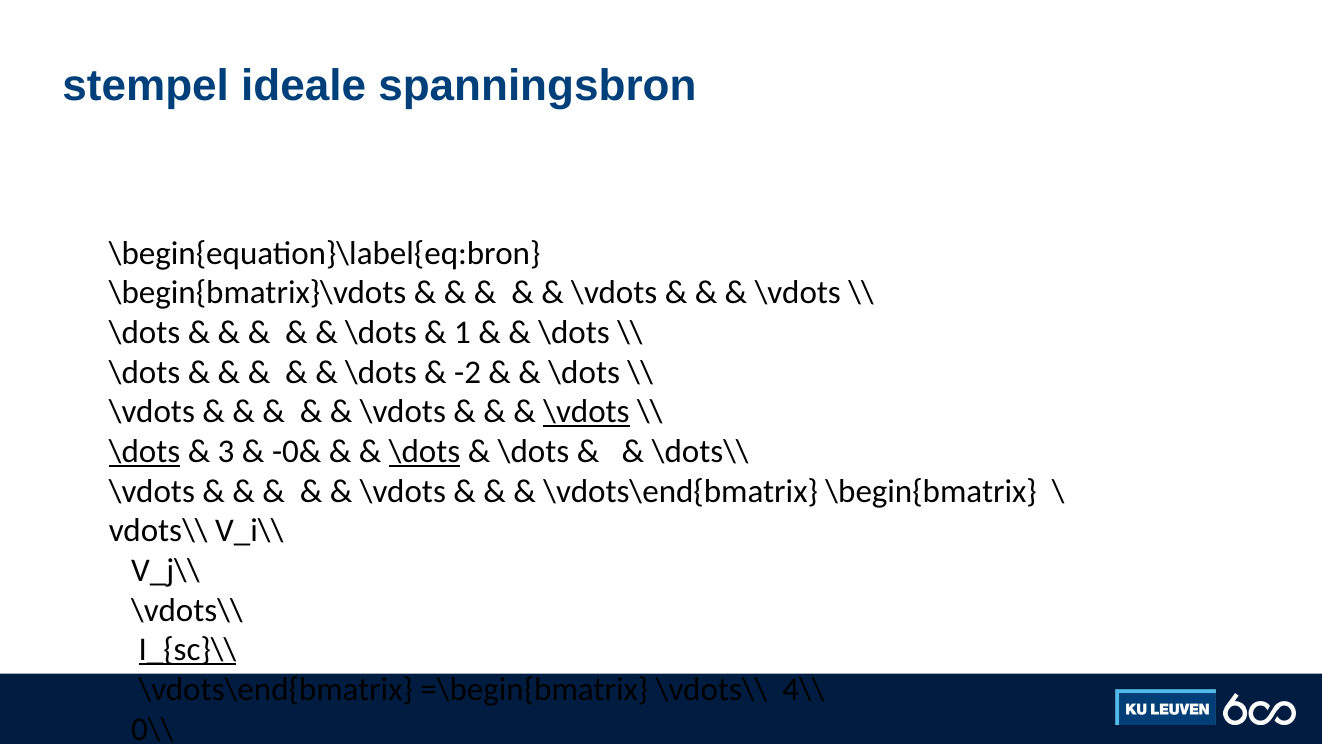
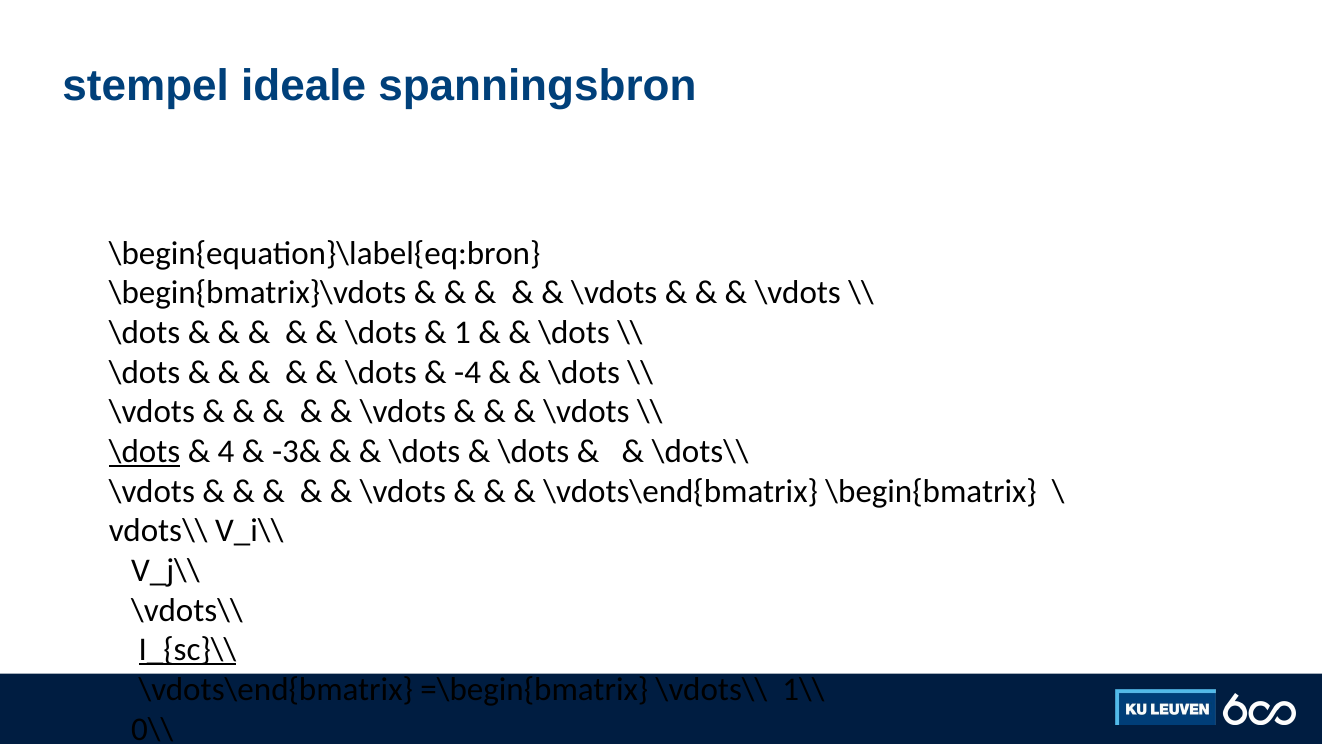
-2: -2 -> -4
\vdots at (586, 412) underline: present -> none
3: 3 -> 4
-0&: -0& -> -3&
\dots at (425, 451) underline: present -> none
4\\: 4\\ -> 1\\
